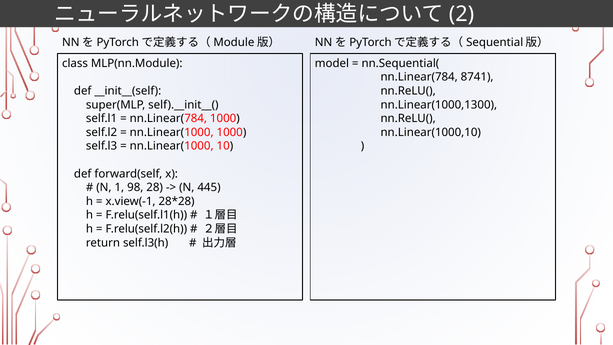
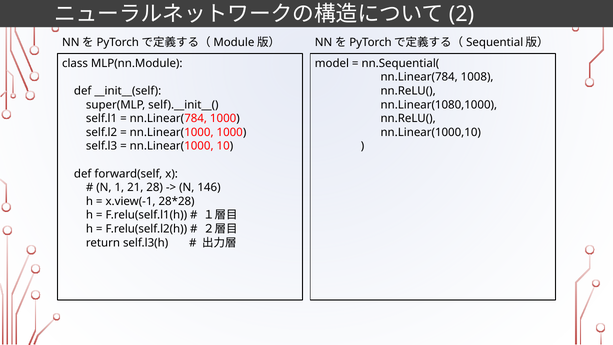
8741: 8741 -> 1008
nn.Linear(1000,1300: nn.Linear(1000,1300 -> nn.Linear(1080,1000
98: 98 -> 21
445: 445 -> 146
